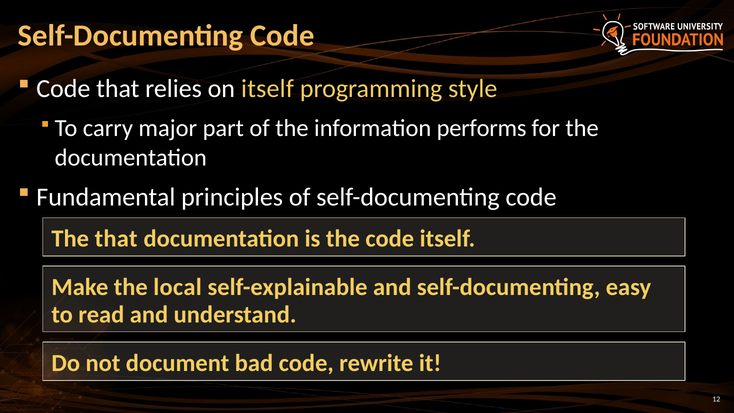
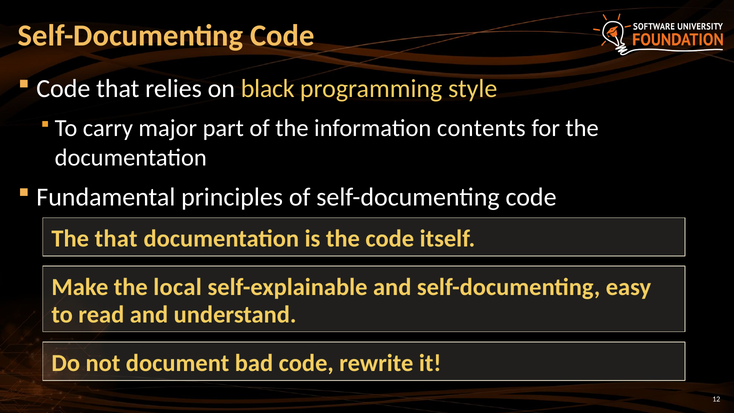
on itself: itself -> black
performs: performs -> contents
